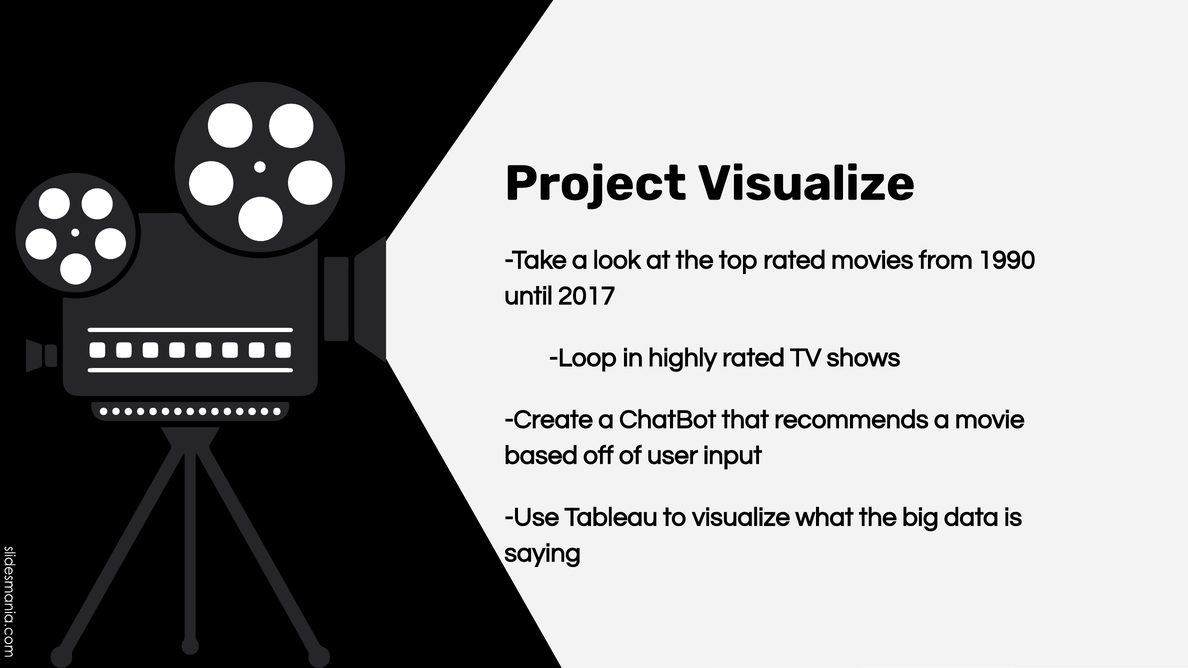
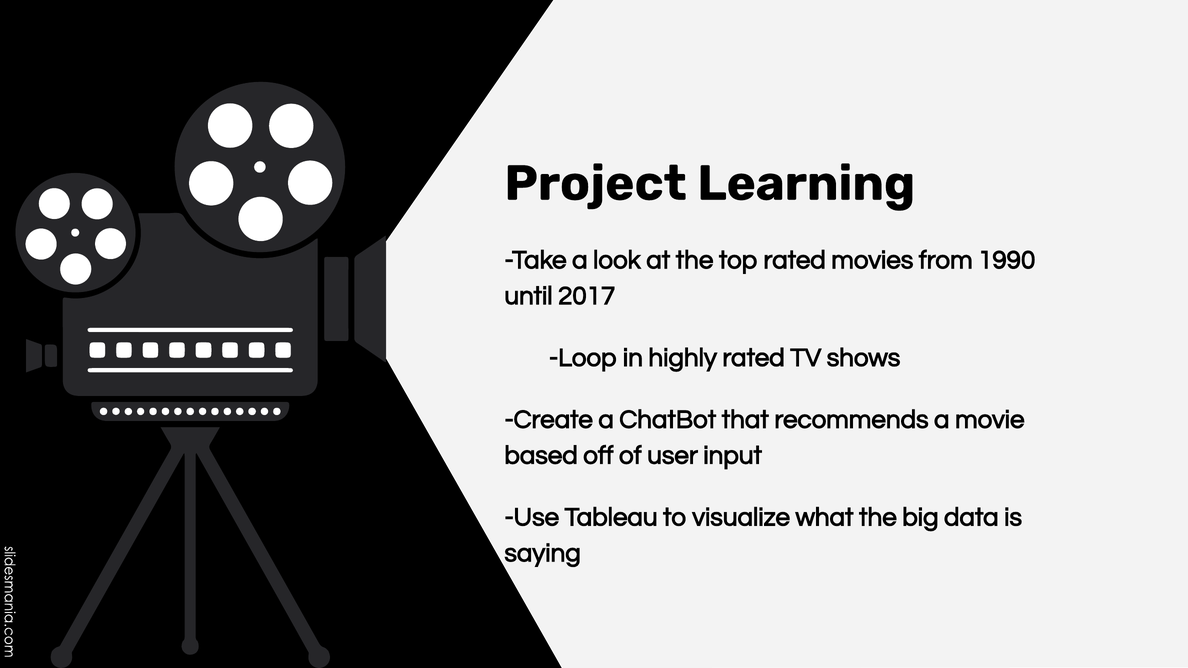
Project Visualize: Visualize -> Learning
